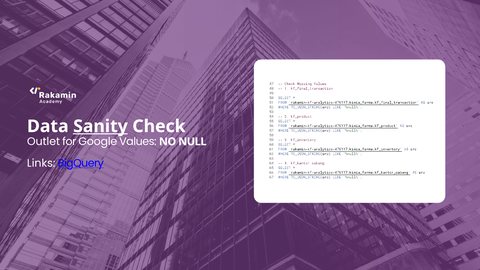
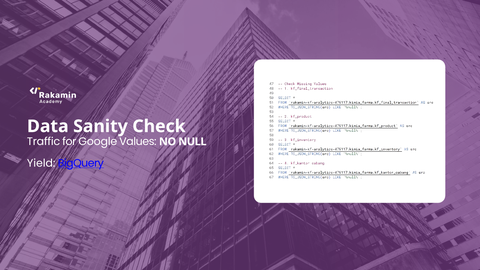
Sanity underline: present -> none
Outlet: Outlet -> Traffic
Links: Links -> Yield
